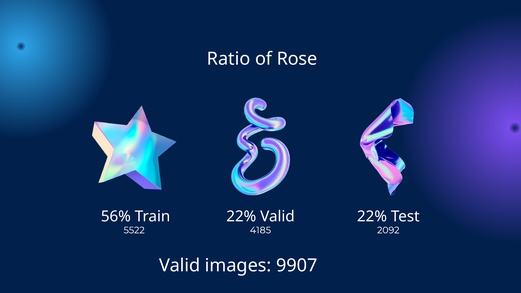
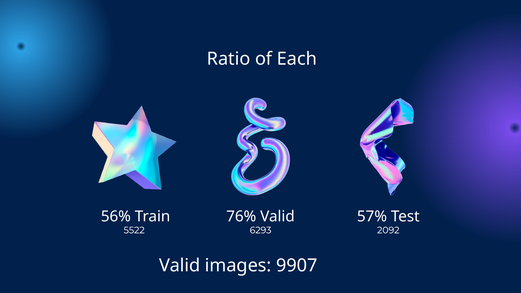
Rose: Rose -> Each
Train 22%: 22% -> 76%
Valid 22%: 22% -> 57%
4185: 4185 -> 6293
